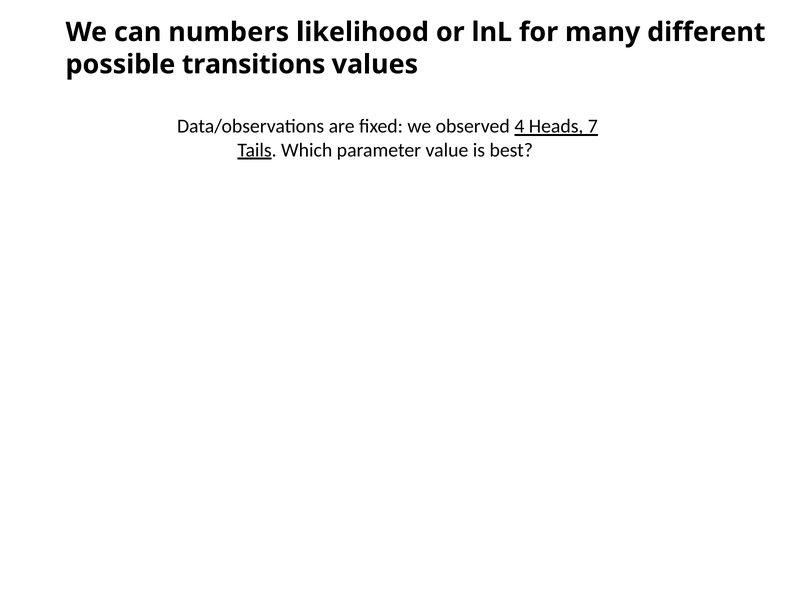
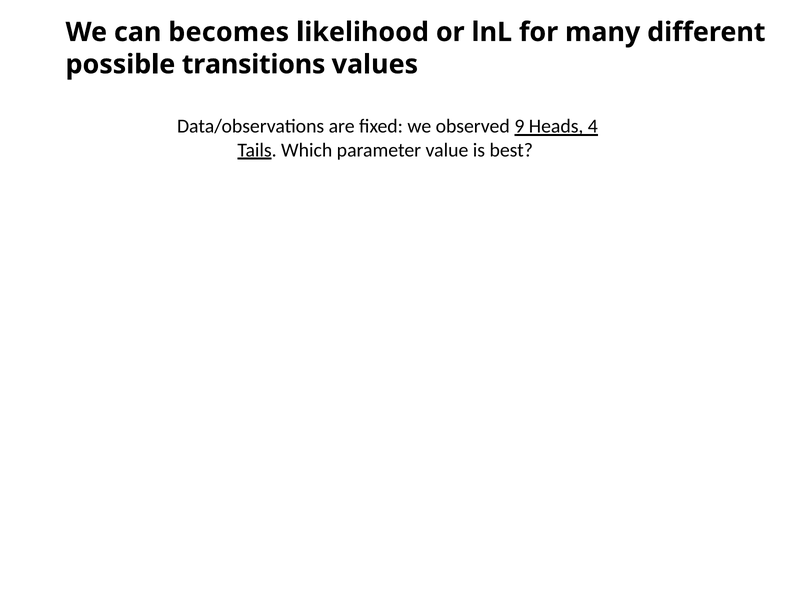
numbers: numbers -> becomes
4: 4 -> 9
7: 7 -> 4
